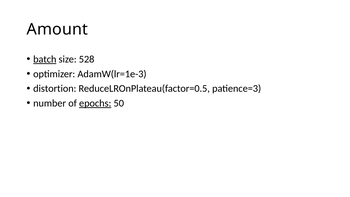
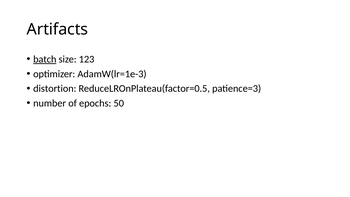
Amount: Amount -> Artifacts
528: 528 -> 123
epochs underline: present -> none
